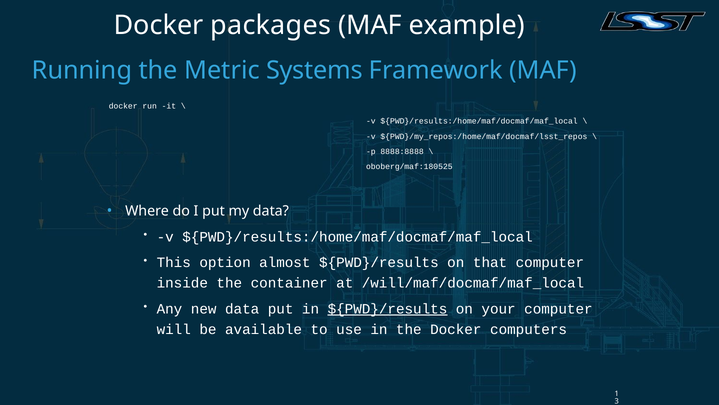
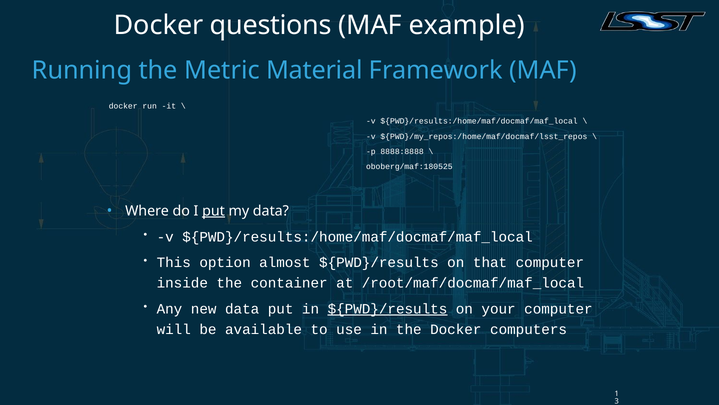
packages: packages -> questions
Systems: Systems -> Material
put at (213, 211) underline: none -> present
/will/maf/docmaf/maf_local: /will/maf/docmaf/maf_local -> /root/maf/docmaf/maf_local
